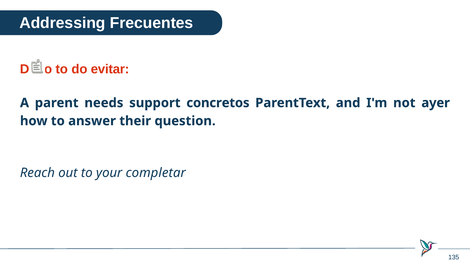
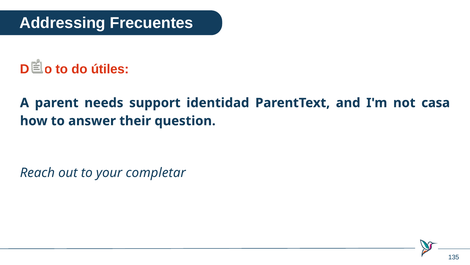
evitar: evitar -> útiles
concretos: concretos -> identidad
ayer: ayer -> casa
